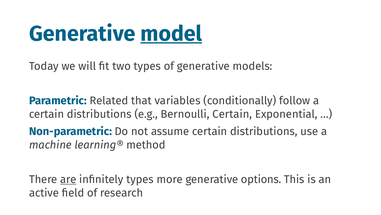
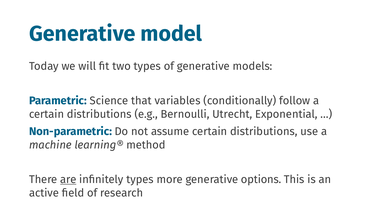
model underline: present -> none
Related: Related -> Science
Bernoulli Certain: Certain -> Utrecht
